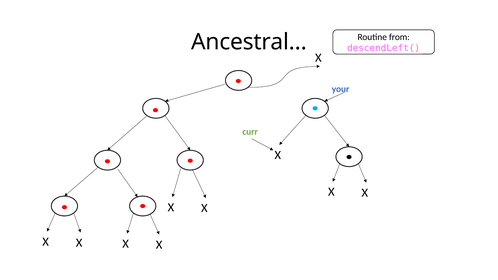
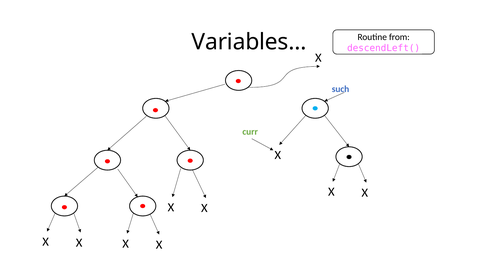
Ancestral…: Ancestral… -> Variables…
your: your -> such
